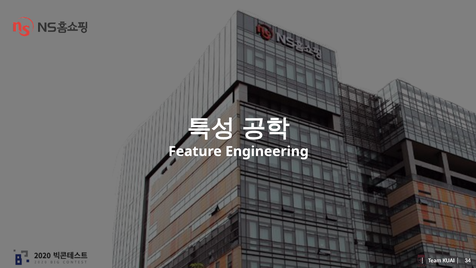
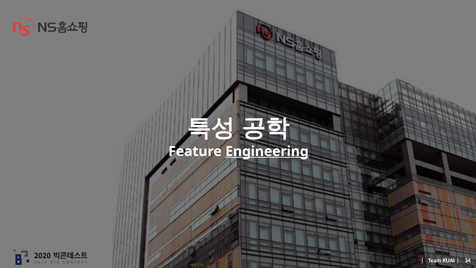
Engineering underline: none -> present
